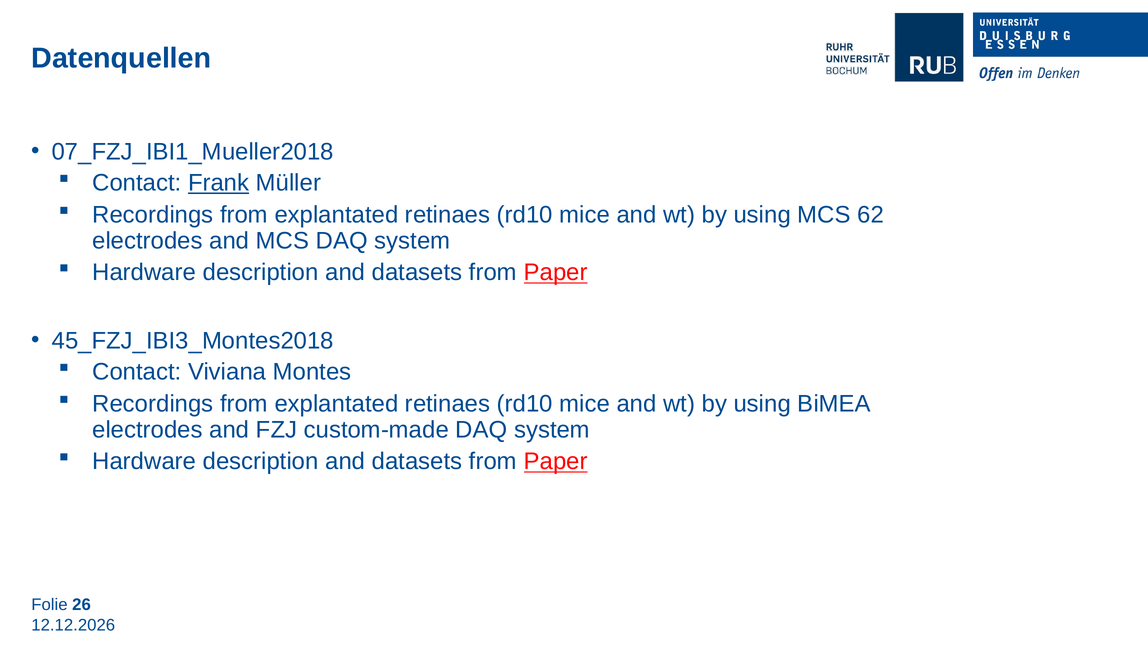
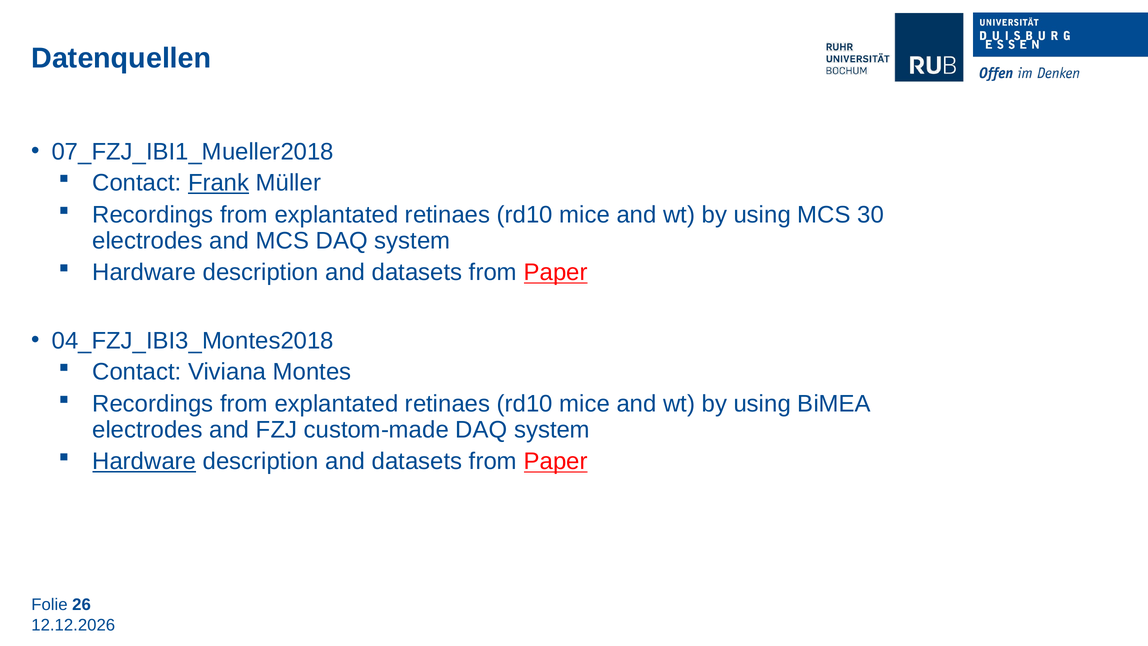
62: 62 -> 30
45_FZJ_IBI3_Montes2018: 45_FZJ_IBI3_Montes2018 -> 04_FZJ_IBI3_Montes2018
Hardware at (144, 461) underline: none -> present
